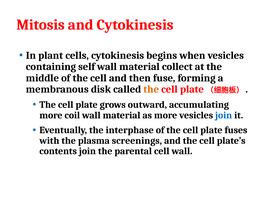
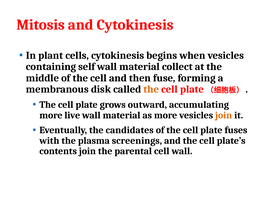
coil: coil -> live
join at (224, 115) colour: blue -> orange
interphase: interphase -> candidates
